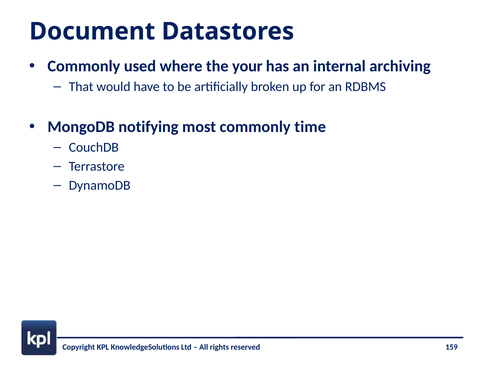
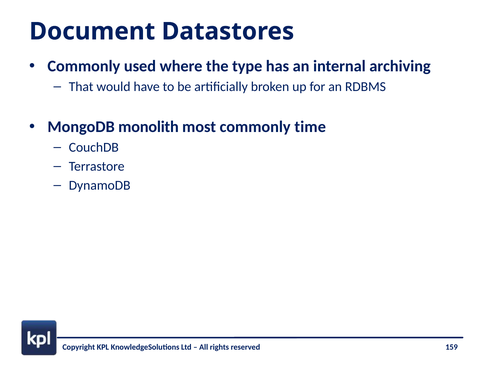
your: your -> type
notifying: notifying -> monolith
